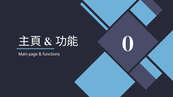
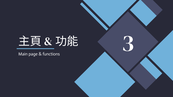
0: 0 -> 3
